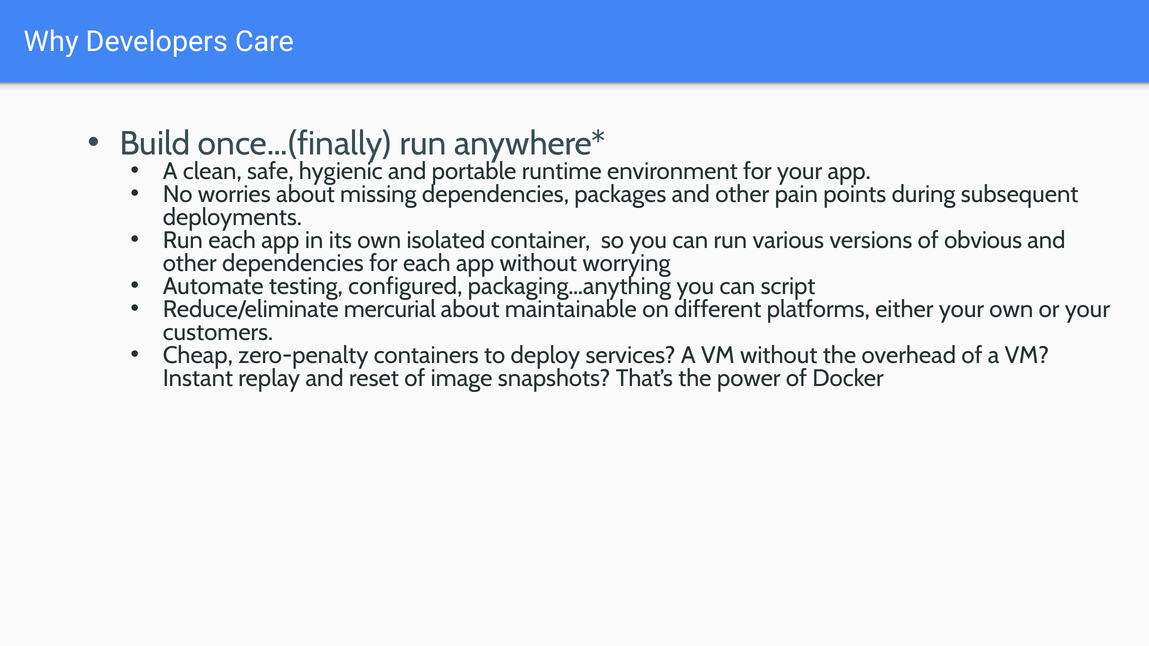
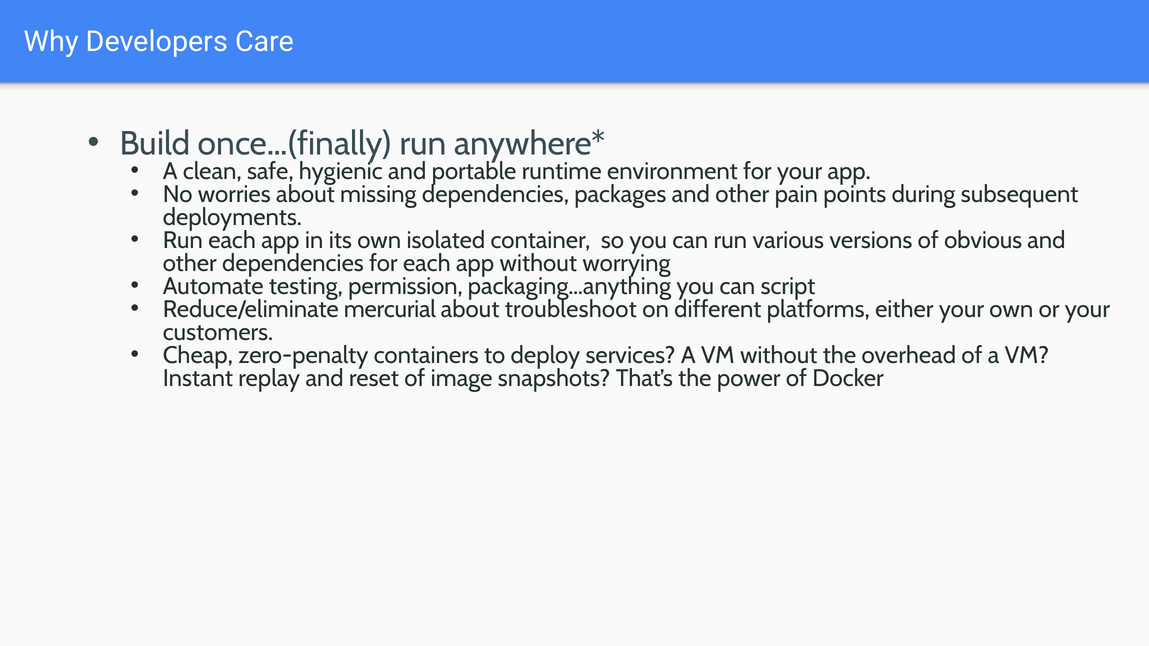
configured: configured -> permission
maintainable: maintainable -> troubleshoot
